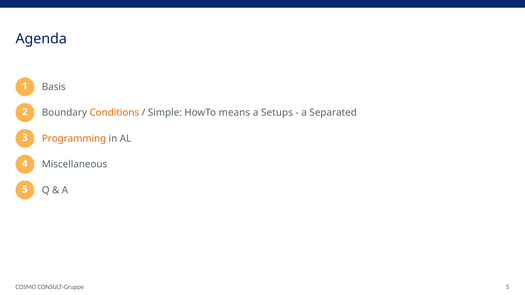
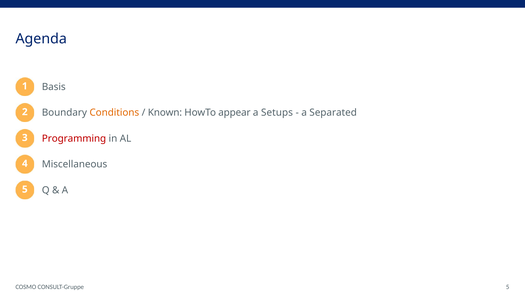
Simple: Simple -> Known
means: means -> appear
Programming colour: orange -> red
